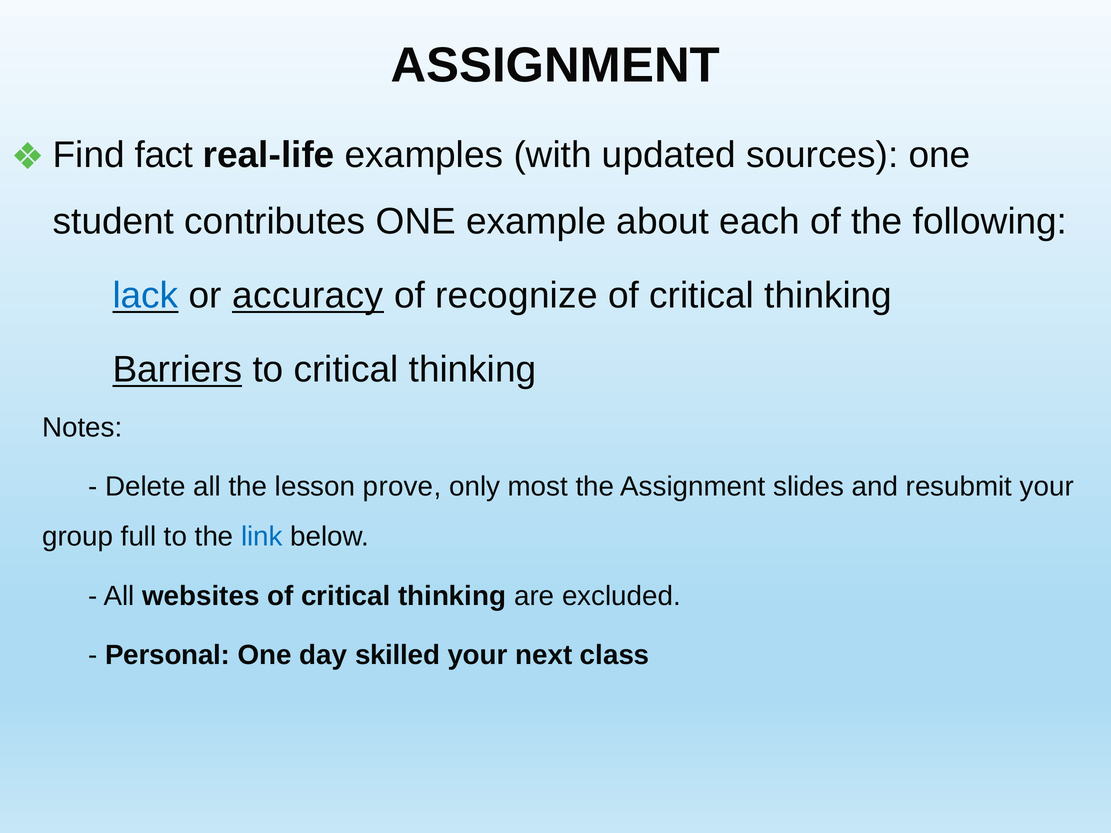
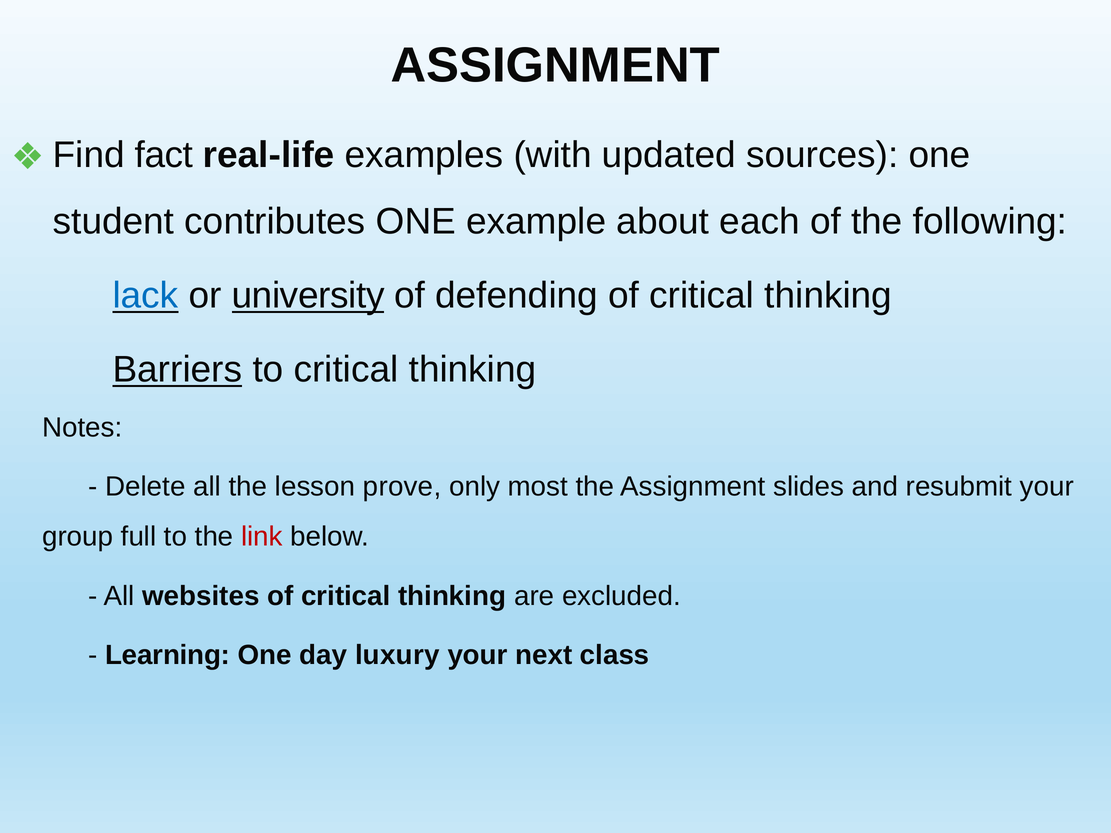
accuracy: accuracy -> university
recognize: recognize -> defending
link colour: blue -> red
Personal: Personal -> Learning
skilled: skilled -> luxury
